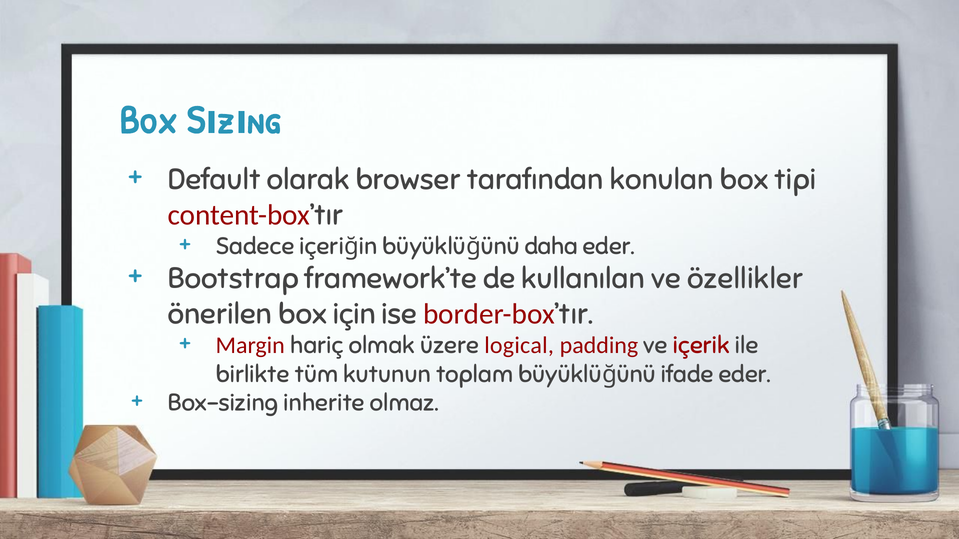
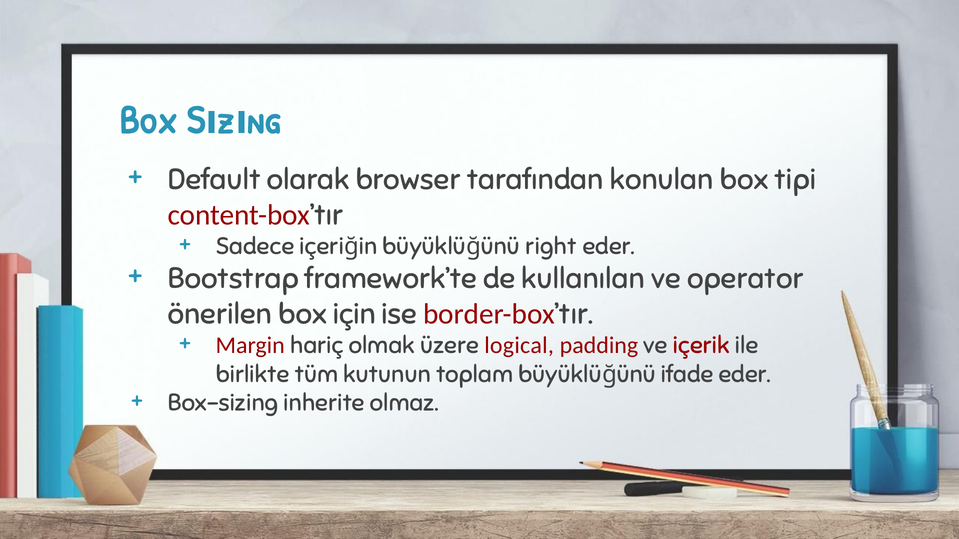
daha: daha -> right
özellikler: özellikler -> operator
